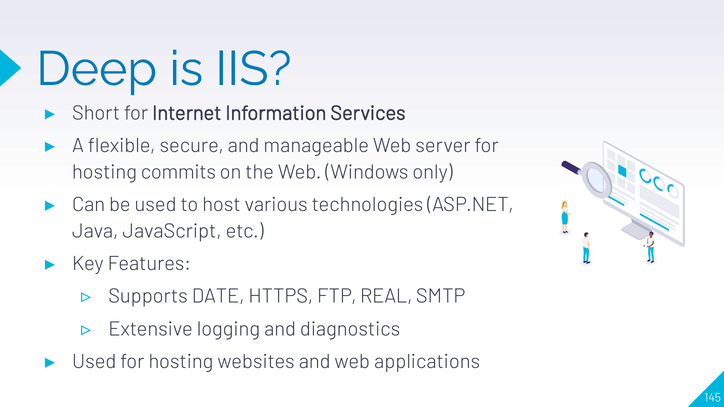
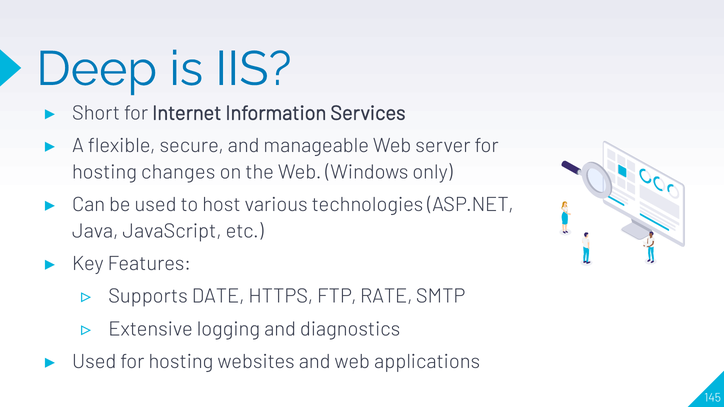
commits: commits -> changes
REAL: REAL -> RATE
